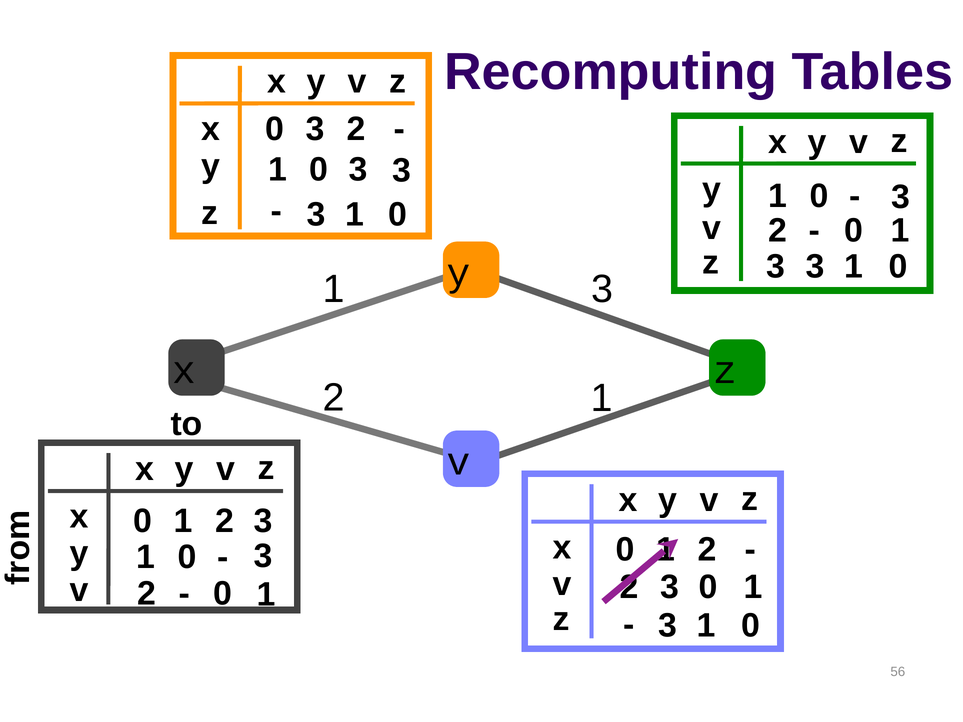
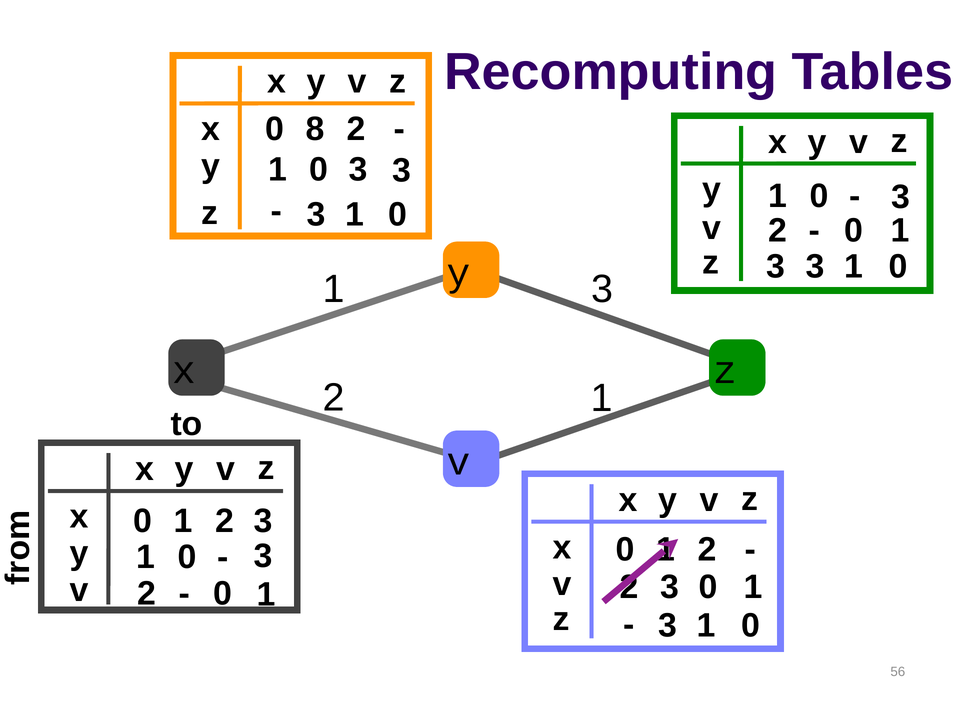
3 at (315, 129): 3 -> 8
